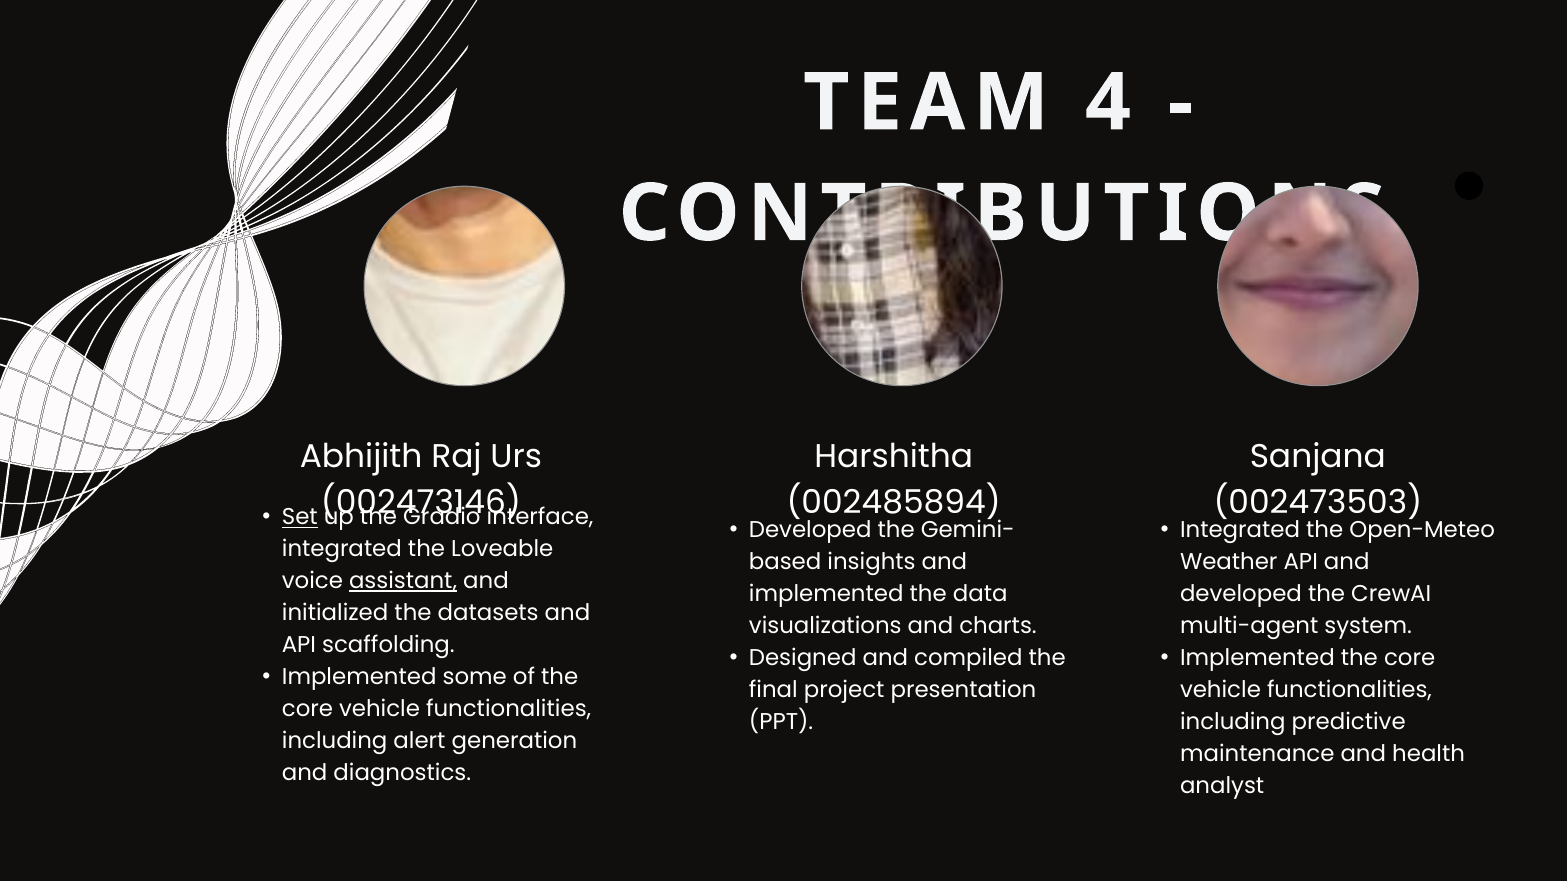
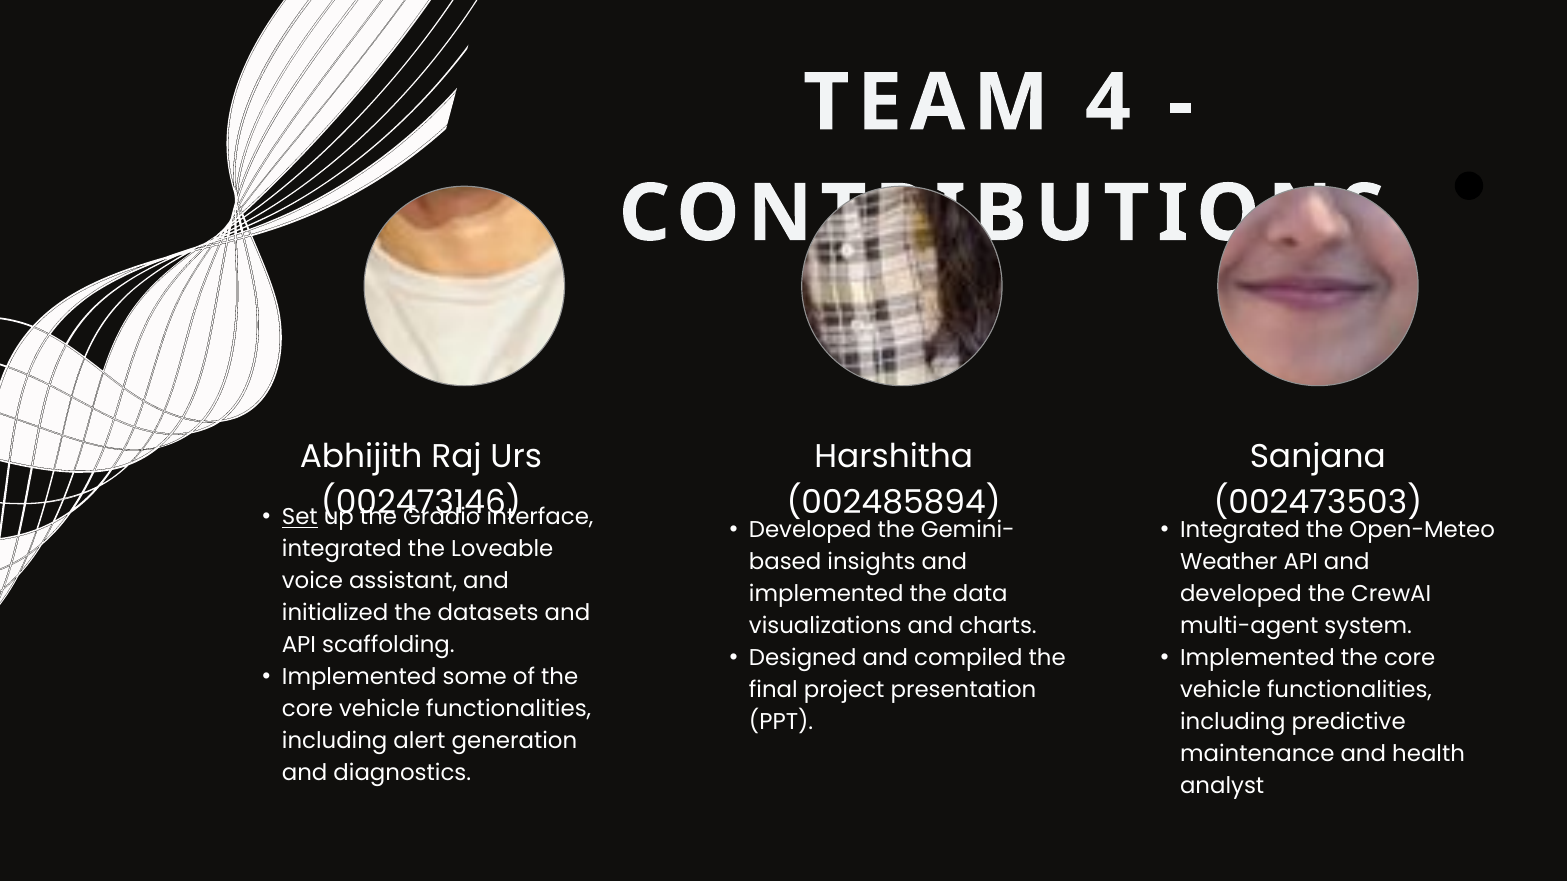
assistant underline: present -> none
